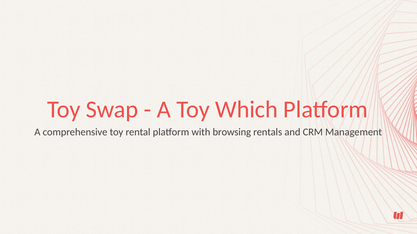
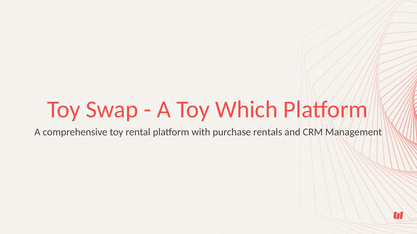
browsing: browsing -> purchase
